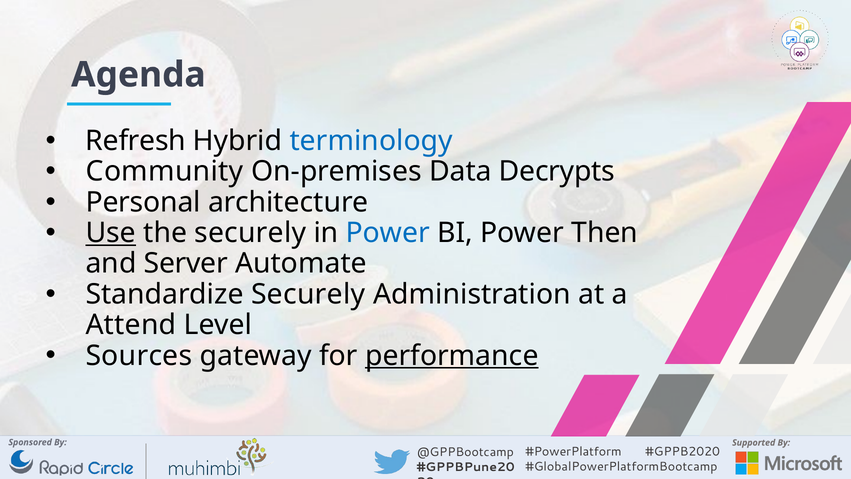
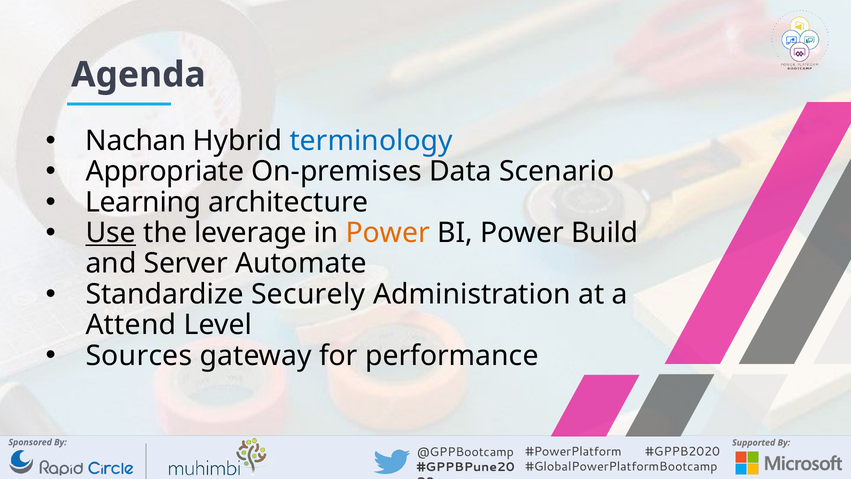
Refresh: Refresh -> Nachan
Community: Community -> Appropriate
Decrypts: Decrypts -> Scenario
Personal: Personal -> Learning
the securely: securely -> leverage
Power at (388, 233) colour: blue -> orange
Then: Then -> Build
performance underline: present -> none
